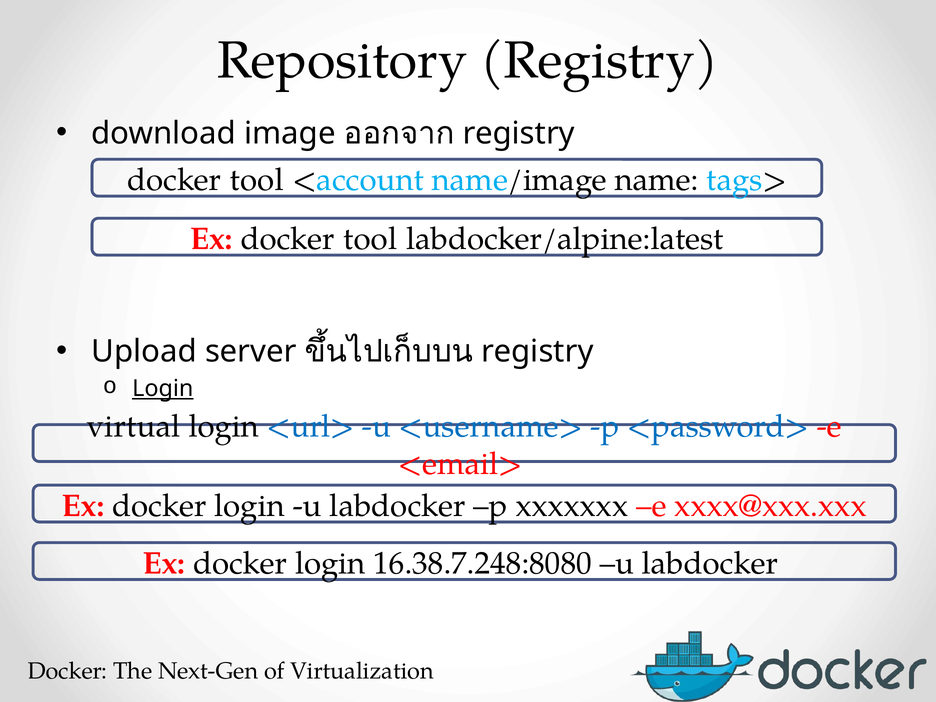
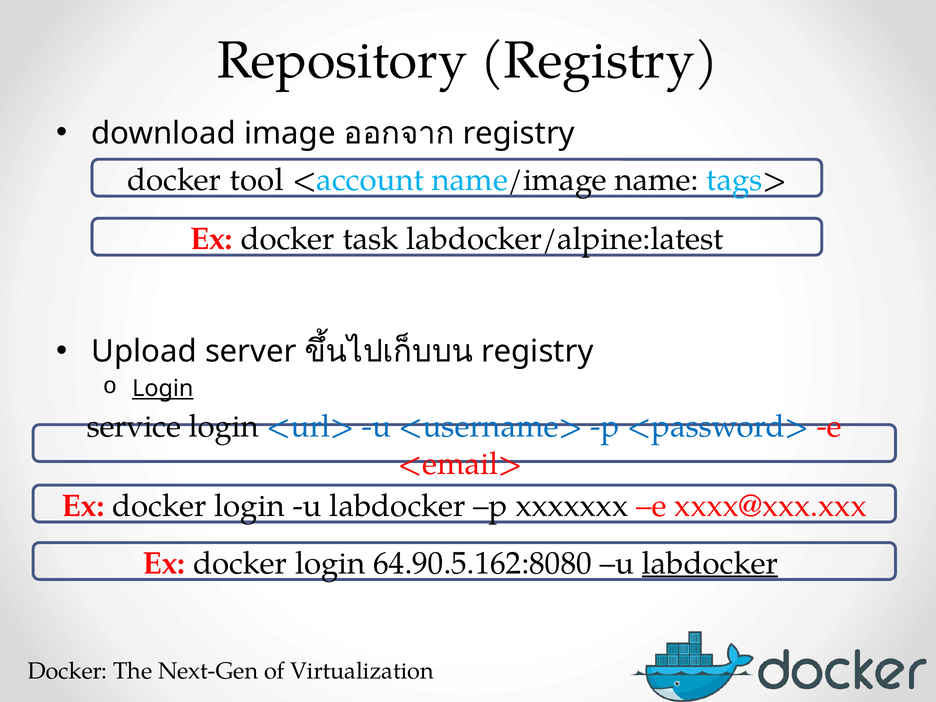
Ex docker tool: tool -> task
virtual: virtual -> service
16.38.7.248:8080: 16.38.7.248:8080 -> 64.90.5.162:8080
labdocker at (710, 563) underline: none -> present
